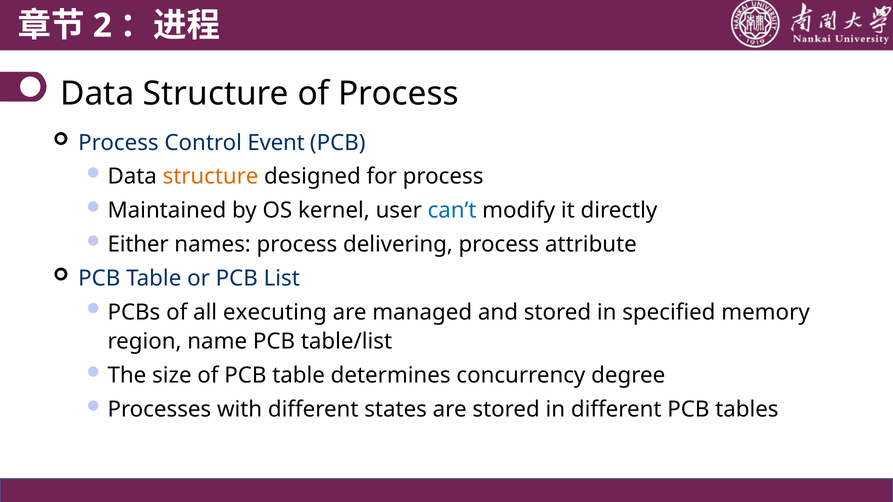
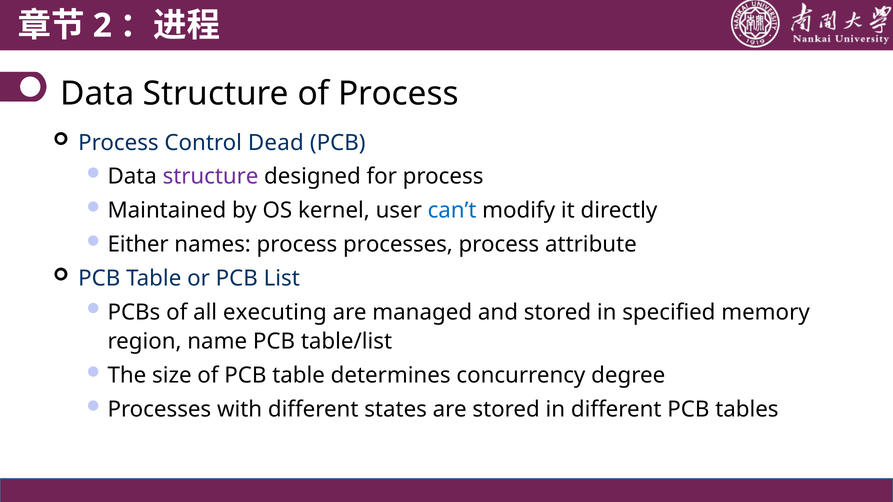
Event: Event -> Dead
structure at (211, 177) colour: orange -> purple
process delivering: delivering -> processes
